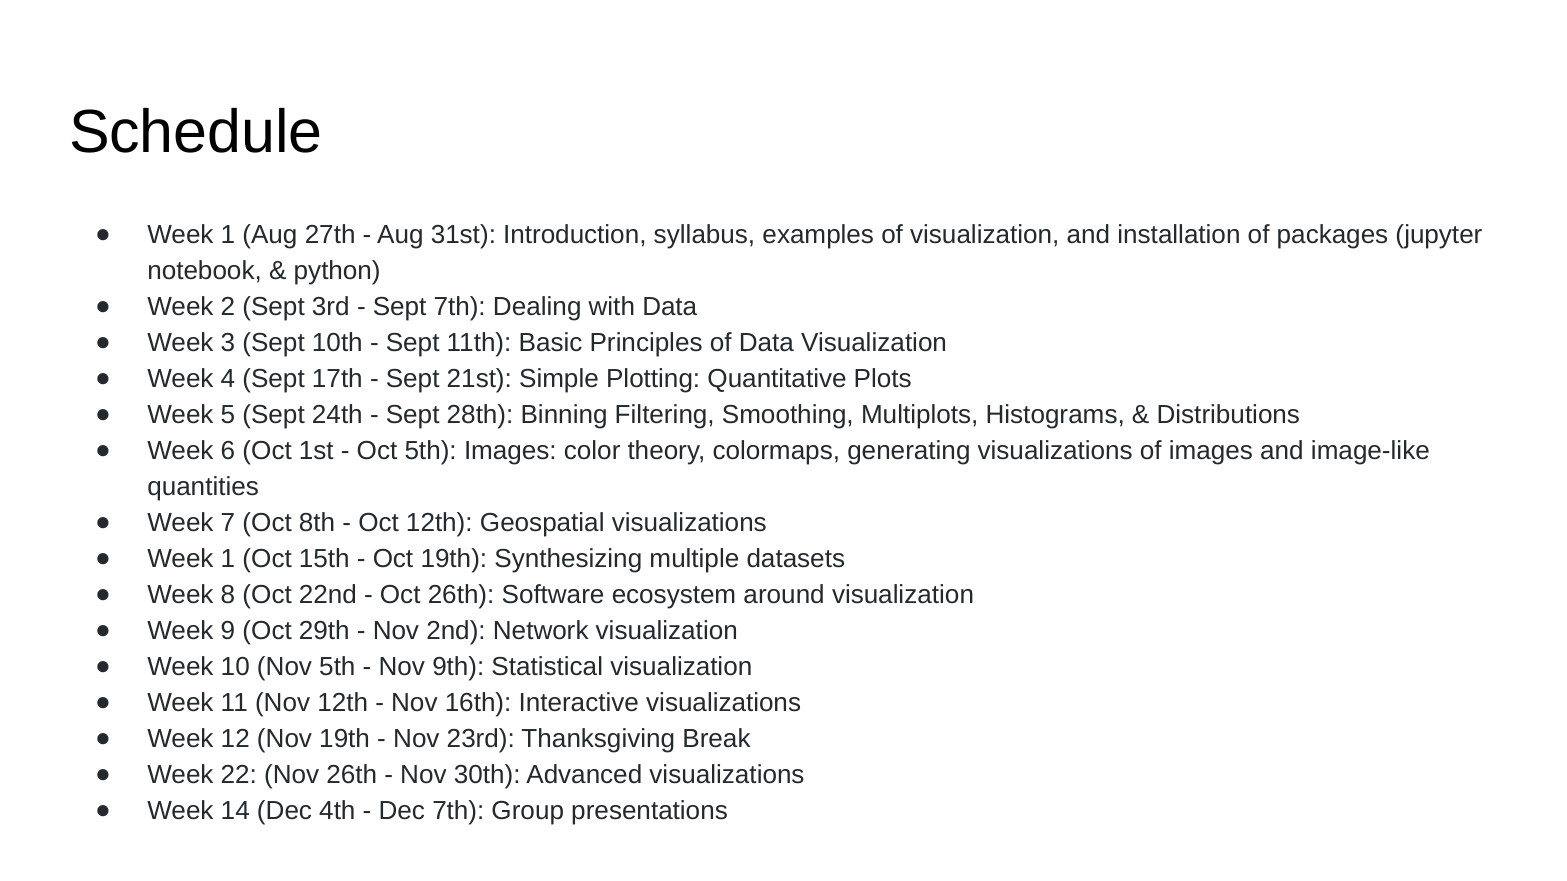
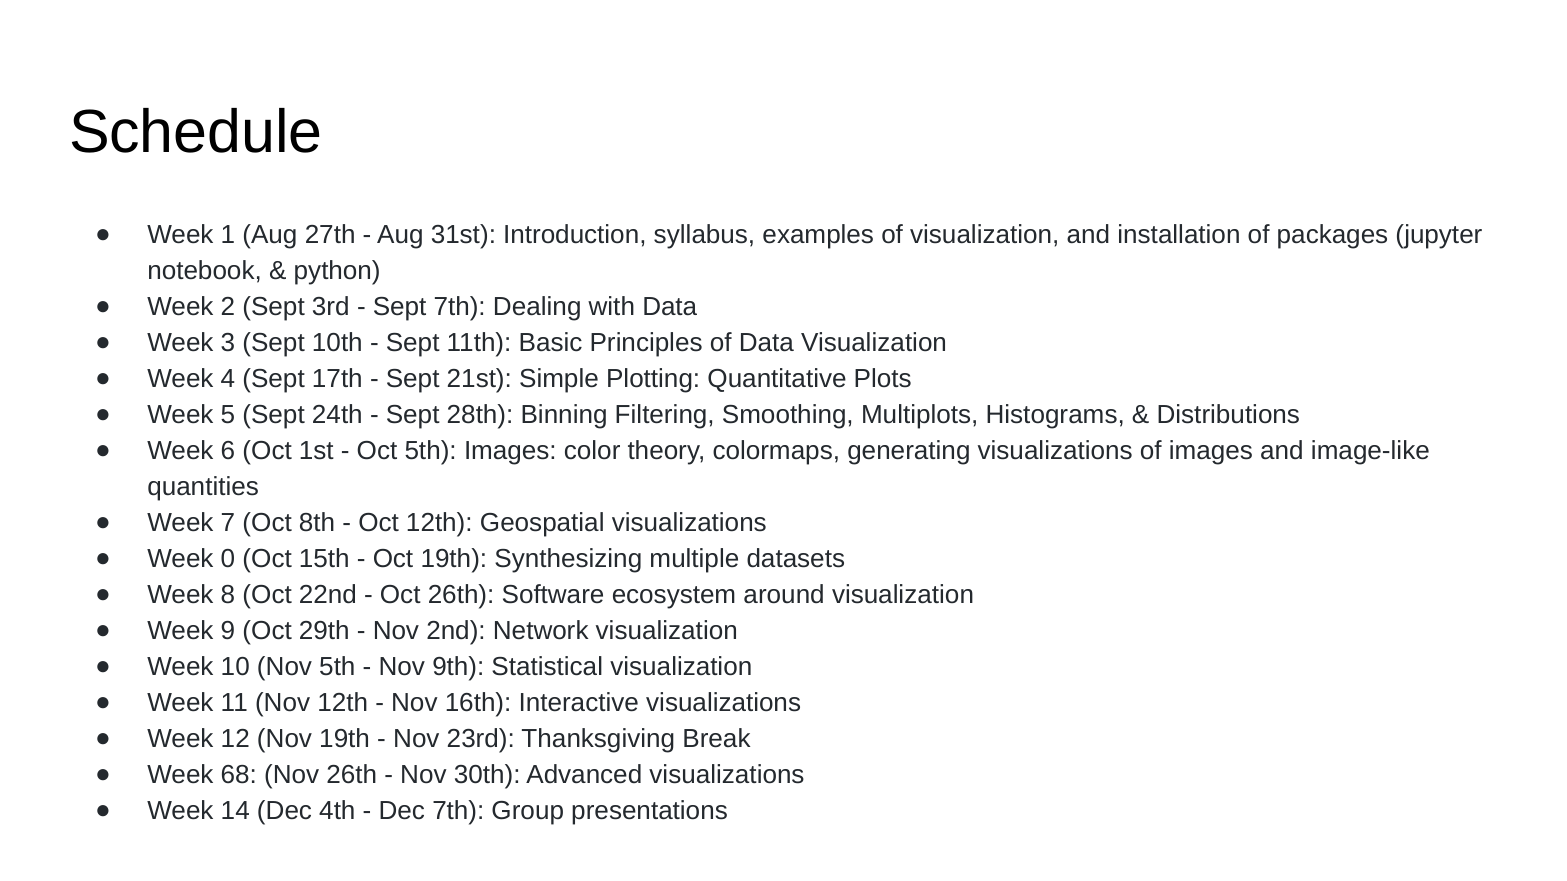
1 at (228, 560): 1 -> 0
22: 22 -> 68
